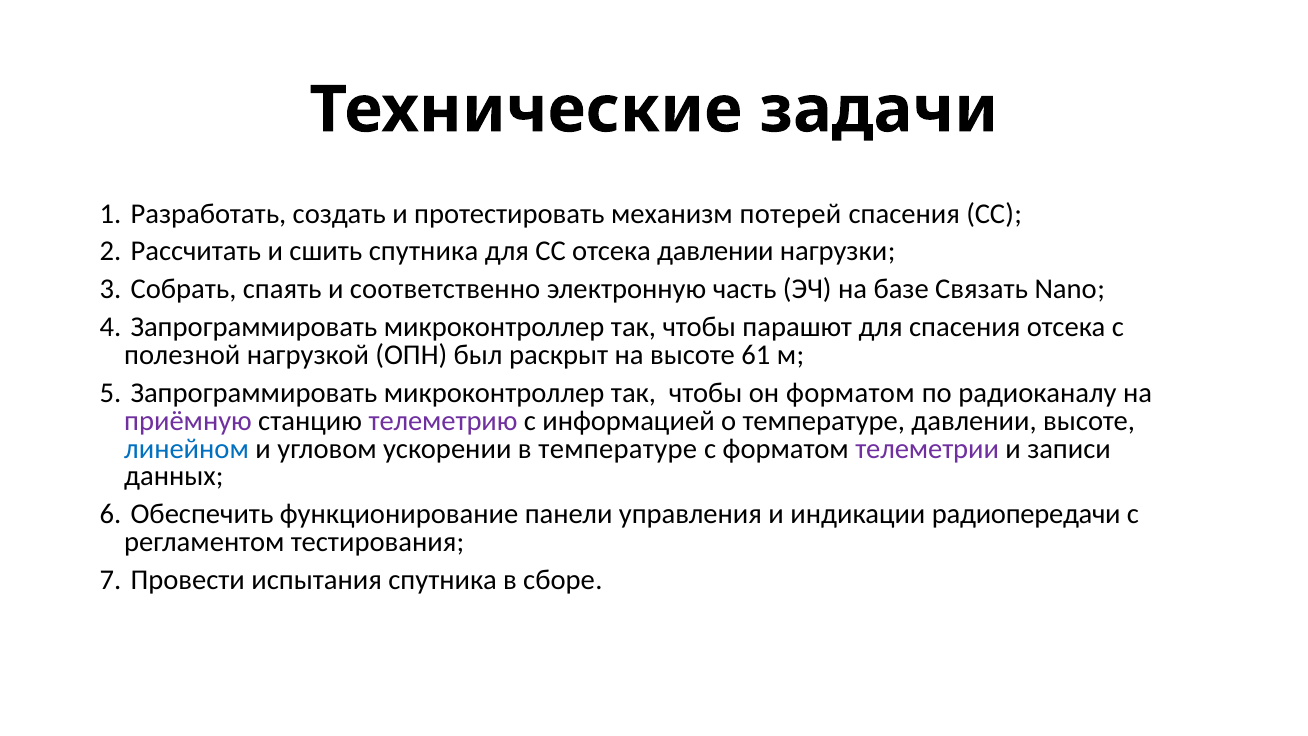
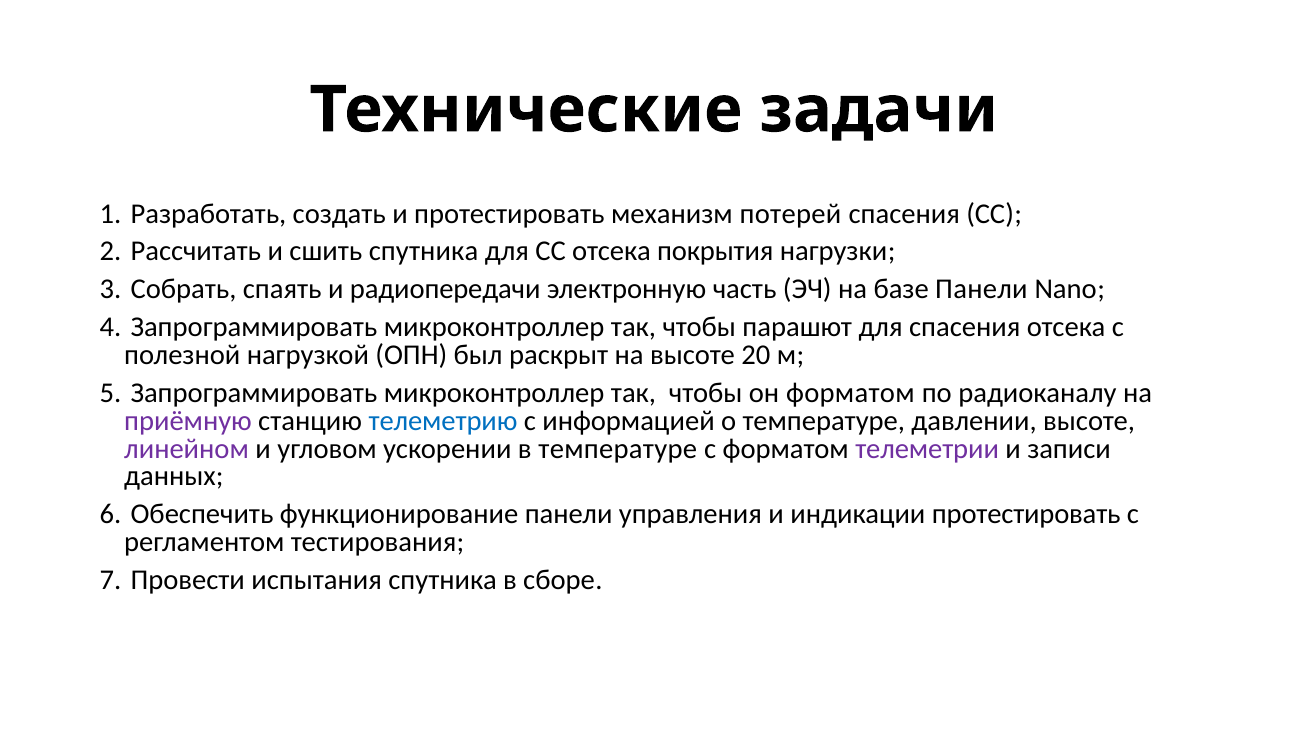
отсека давлении: давлении -> покрытия
соответственно: соответственно -> радиопередачи
базе Связать: Связать -> Панели
61: 61 -> 20
телеметрию colour: purple -> blue
линейном colour: blue -> purple
индикации радиопередачи: радиопередачи -> протестировать
